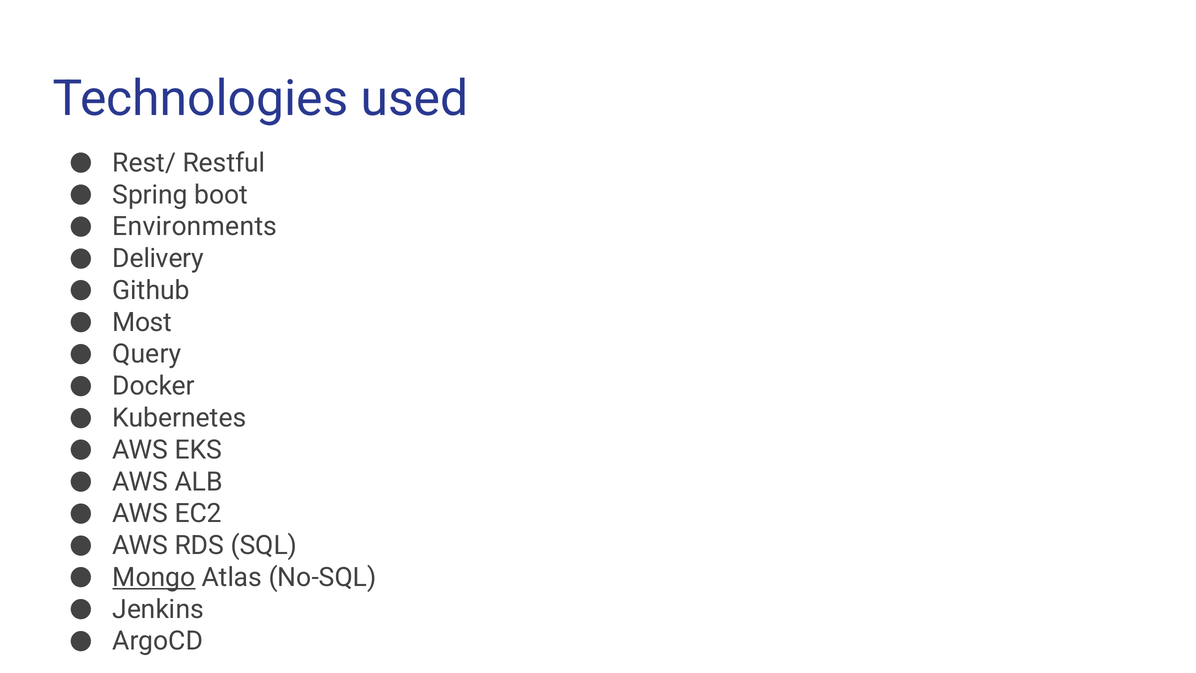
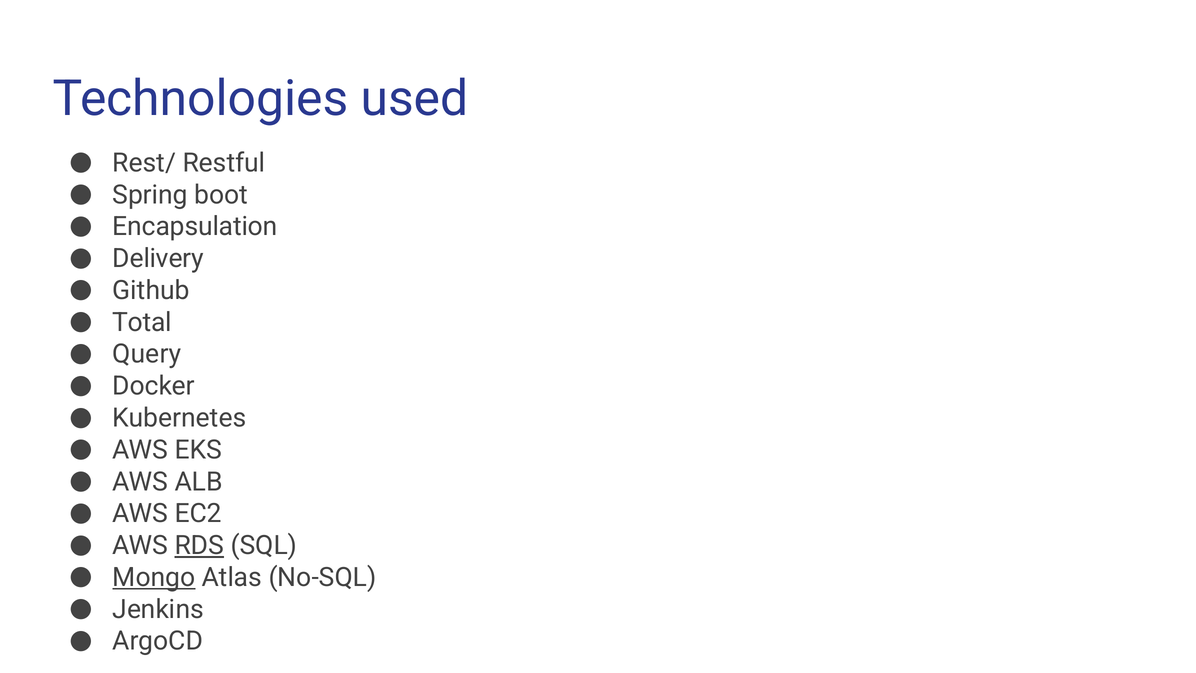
Environments: Environments -> Encapsulation
Most: Most -> Total
RDS underline: none -> present
